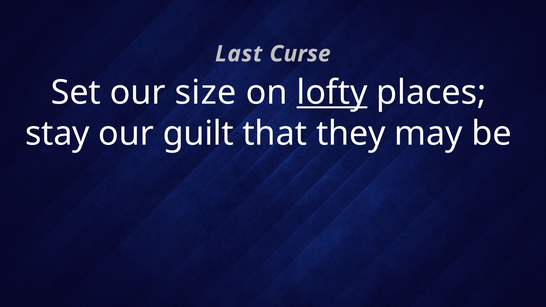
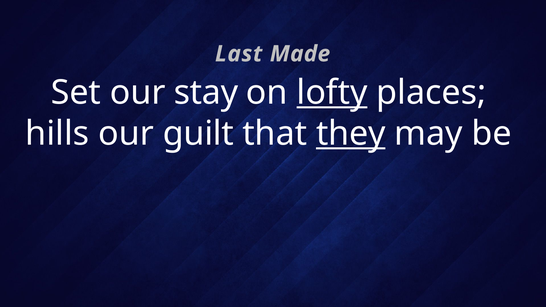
Curse: Curse -> Made
size: size -> stay
stay: stay -> hills
they underline: none -> present
